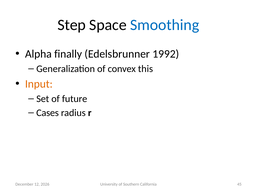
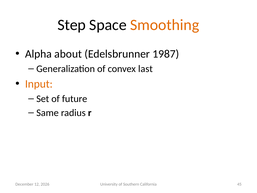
Smoothing colour: blue -> orange
finally: finally -> about
1992: 1992 -> 1987
this: this -> last
Cases: Cases -> Same
